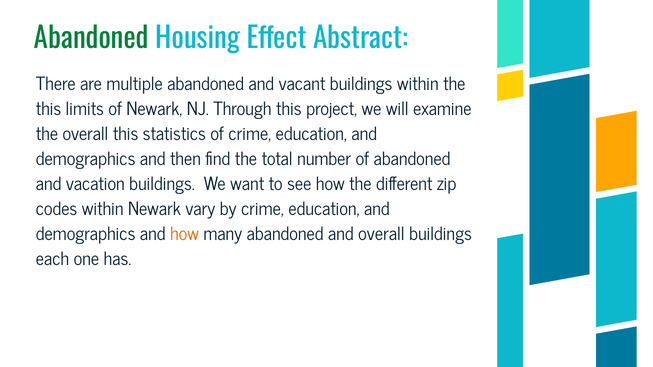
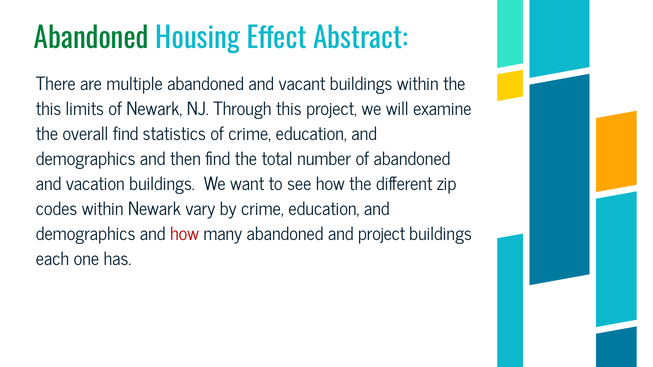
overall this: this -> find
how at (184, 234) colour: orange -> red
and overall: overall -> project
